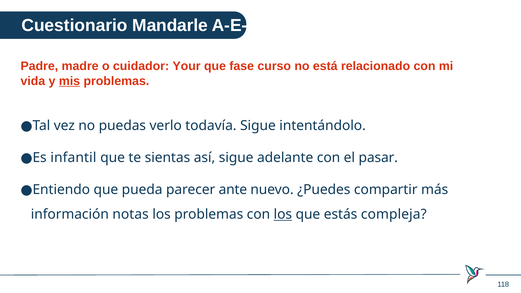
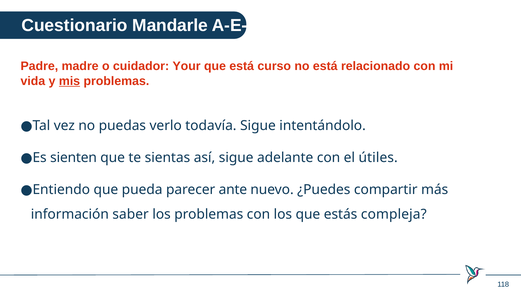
que fase: fase -> está
infantil: infantil -> sienten
pasar: pasar -> útiles
notas: notas -> saber
los at (283, 214) underline: present -> none
